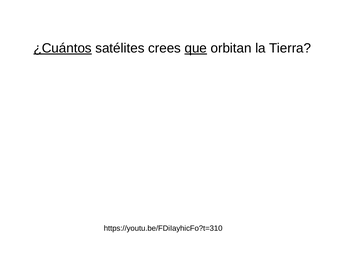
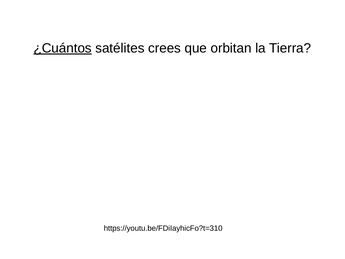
que underline: present -> none
